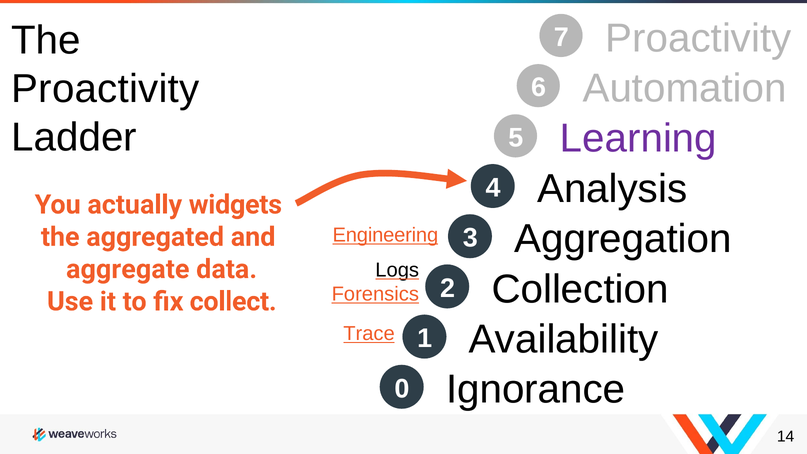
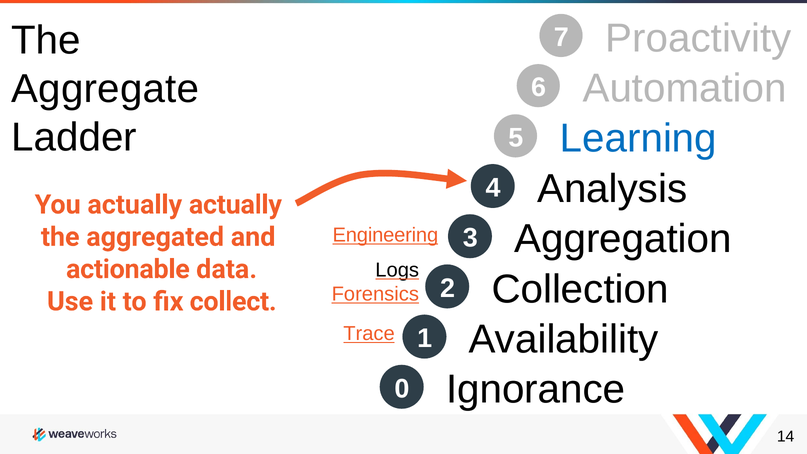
Proactivity at (105, 89): Proactivity -> Aggregate
Learning colour: purple -> blue
actually widgets: widgets -> actually
aggregate: aggregate -> actionable
